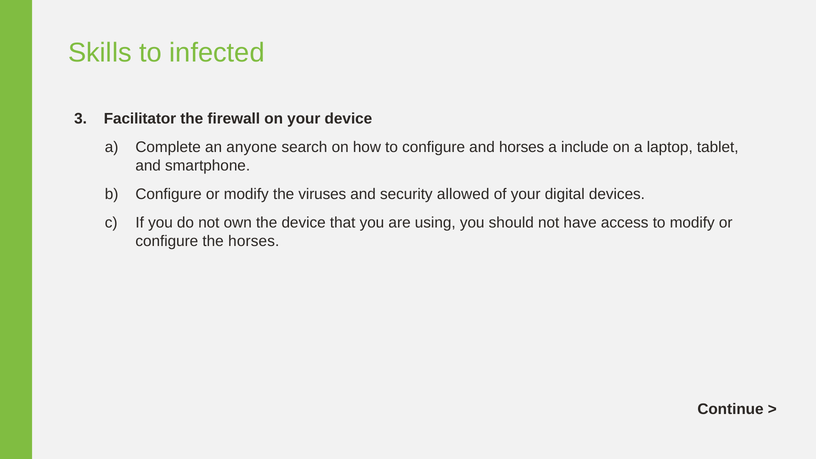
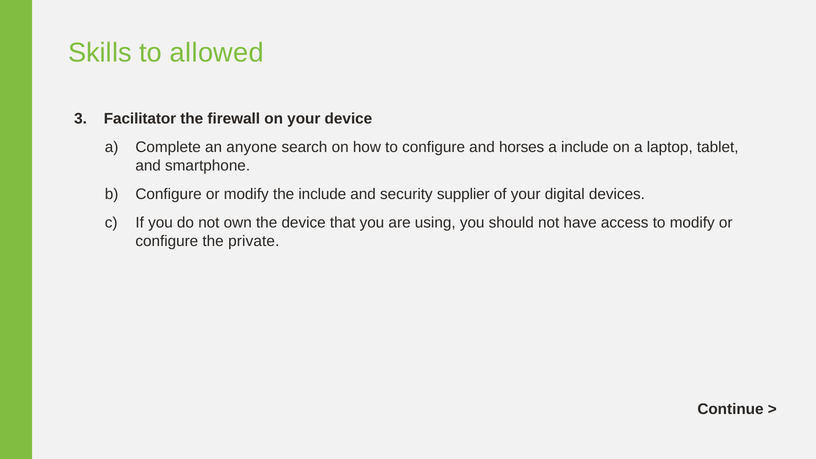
infected: infected -> allowed
the viruses: viruses -> include
allowed: allowed -> supplier
the horses: horses -> private
